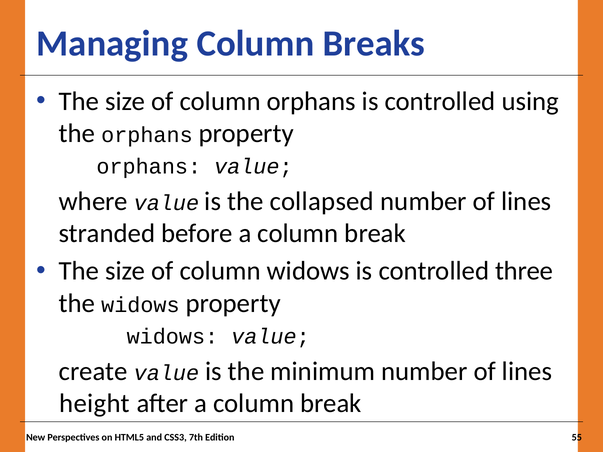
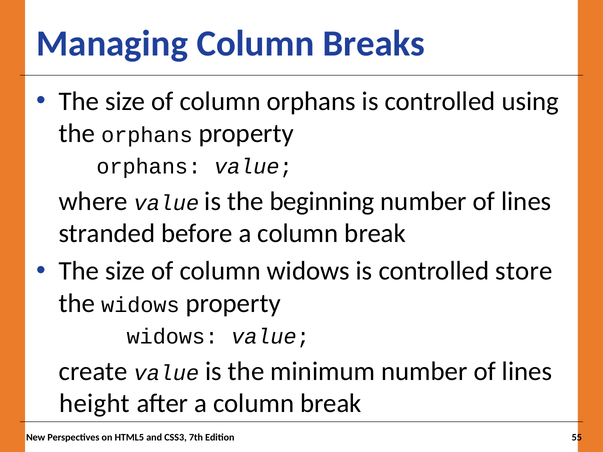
collapsed: collapsed -> beginning
three: three -> store
